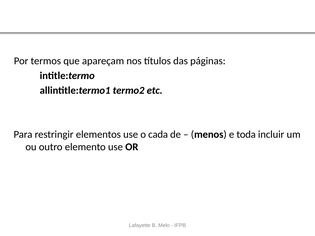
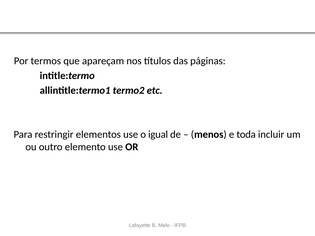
cada: cada -> igual
